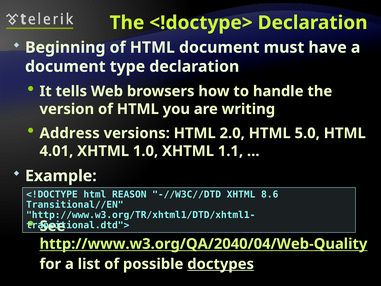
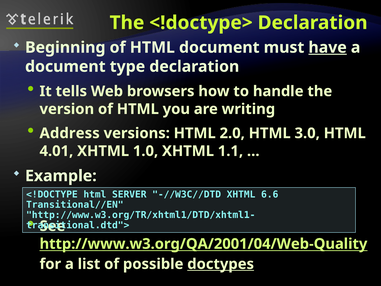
have underline: none -> present
5.0: 5.0 -> 3.0
REASON: REASON -> SERVER
8.6: 8.6 -> 6.6
http://www.w3.org/QA/2040/04/Web-Quality: http://www.w3.org/QA/2040/04/Web-Quality -> http://www.w3.org/QA/2001/04/Web-Quality
